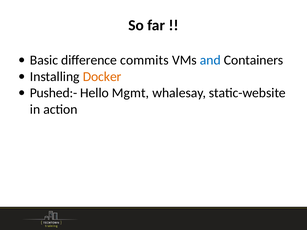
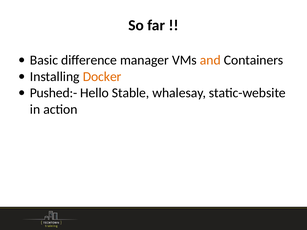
commits: commits -> manager
and colour: blue -> orange
Mgmt: Mgmt -> Stable
